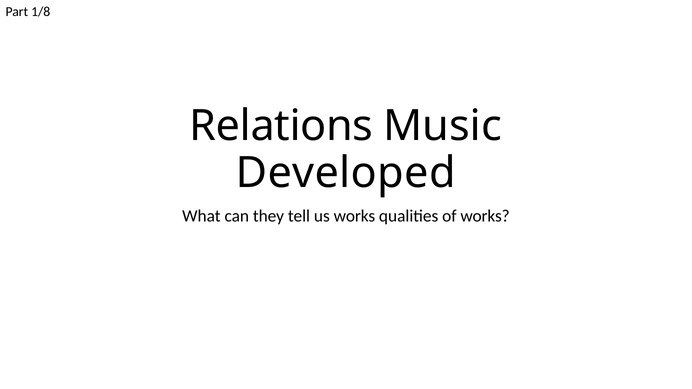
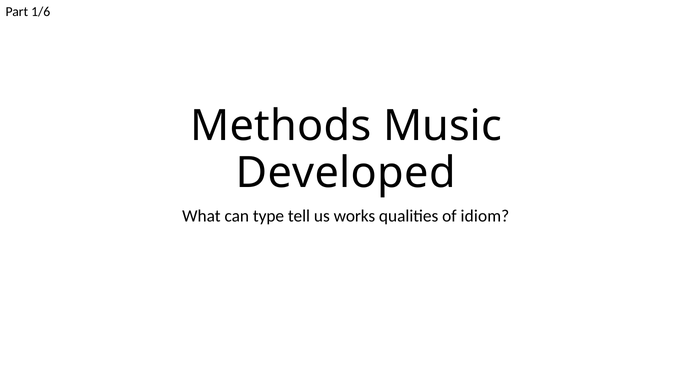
1/8: 1/8 -> 1/6
Relations: Relations -> Methods
they: they -> type
of works: works -> idiom
